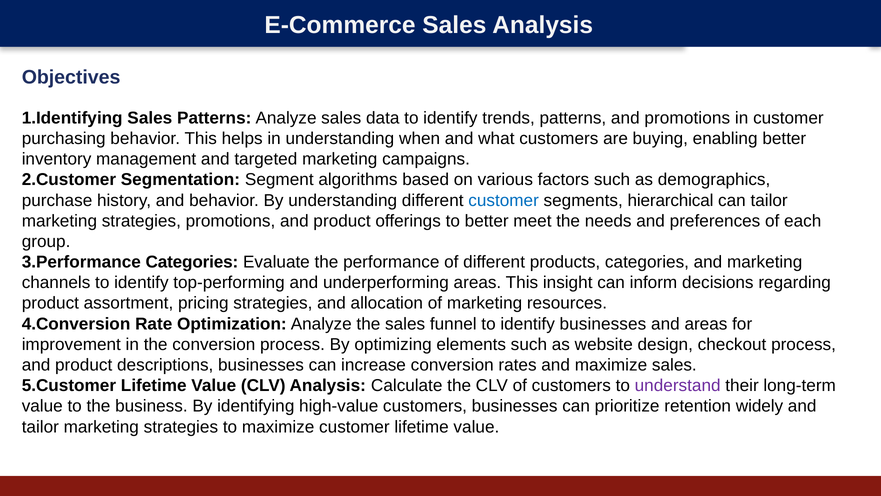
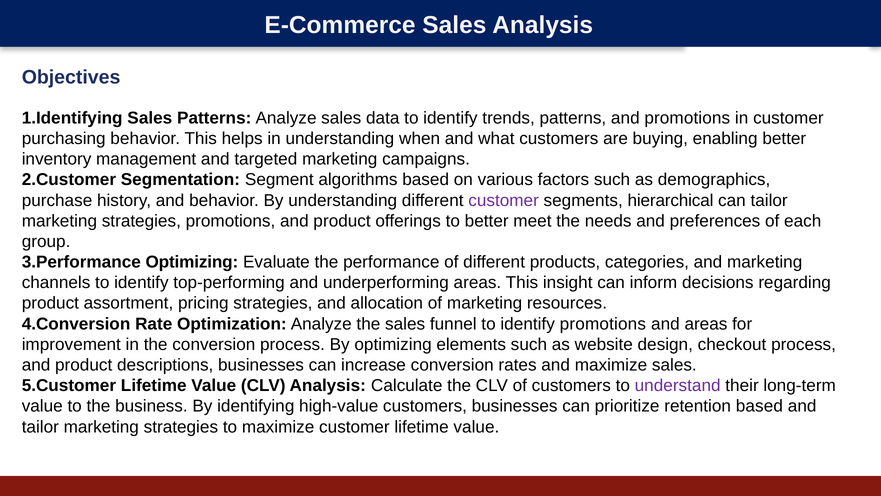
customer at (504, 200) colour: blue -> purple
Categories at (192, 262): Categories -> Optimizing
identify businesses: businesses -> promotions
retention widely: widely -> based
